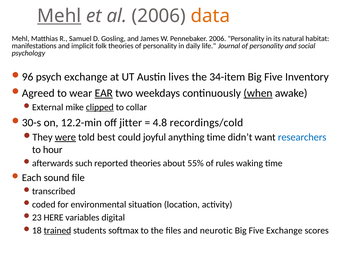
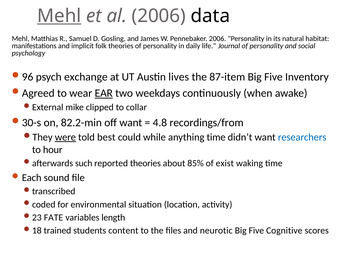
data colour: orange -> black
34-item: 34-item -> 87-item
when underline: present -> none
clipped underline: present -> none
12.2-min: 12.2-min -> 82.2-min
off jitter: jitter -> want
recordings/cold: recordings/cold -> recordings/from
joyful: joyful -> while
55%: 55% -> 85%
rules: rules -> exist
HERE: HERE -> FATE
digital: digital -> length
trained underline: present -> none
softmax: softmax -> content
Five Exchange: Exchange -> Cognitive
